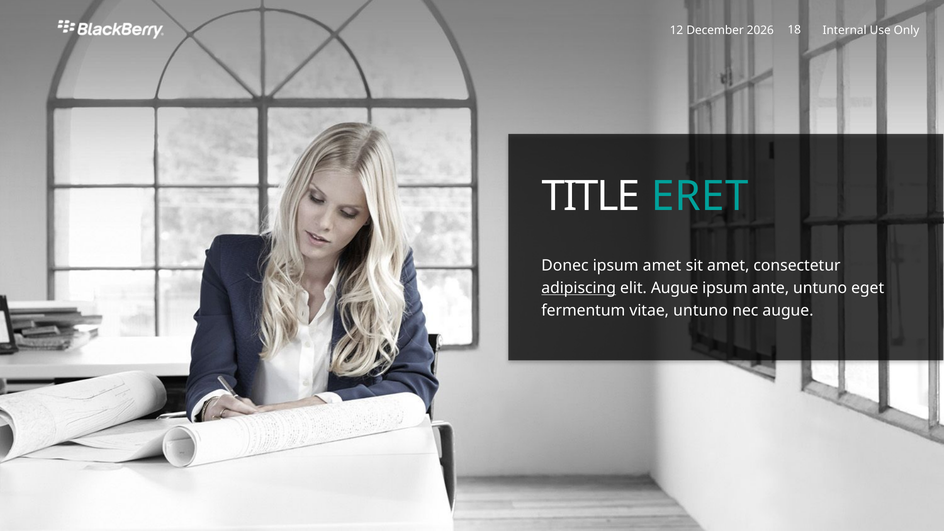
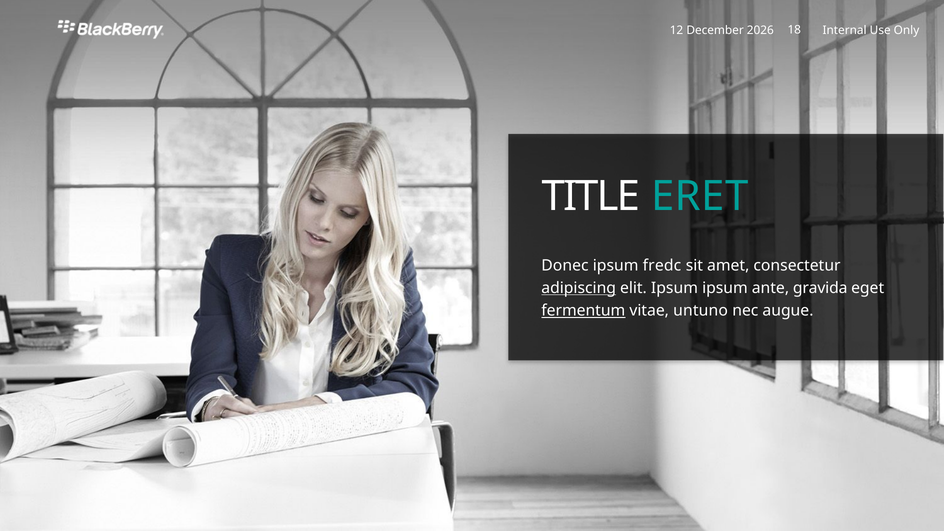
ipsum amet: amet -> fredc
elit Augue: Augue -> Ipsum
ante untuno: untuno -> gravida
fermentum underline: none -> present
